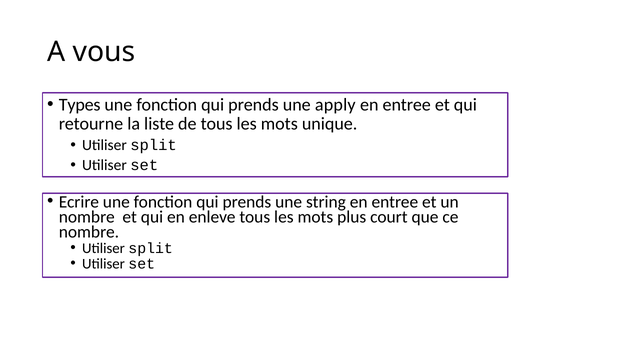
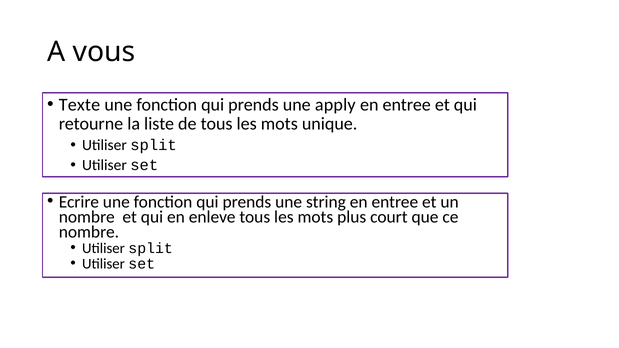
Types: Types -> Texte
